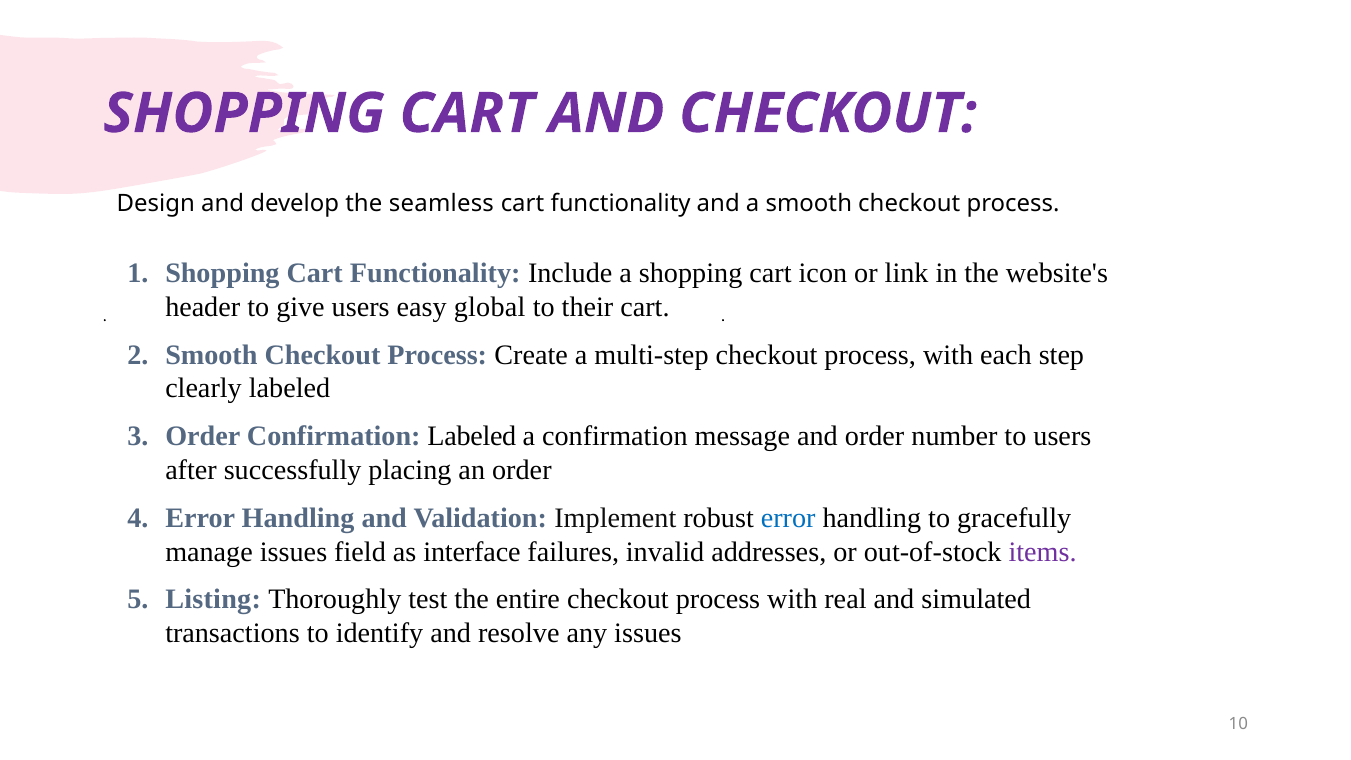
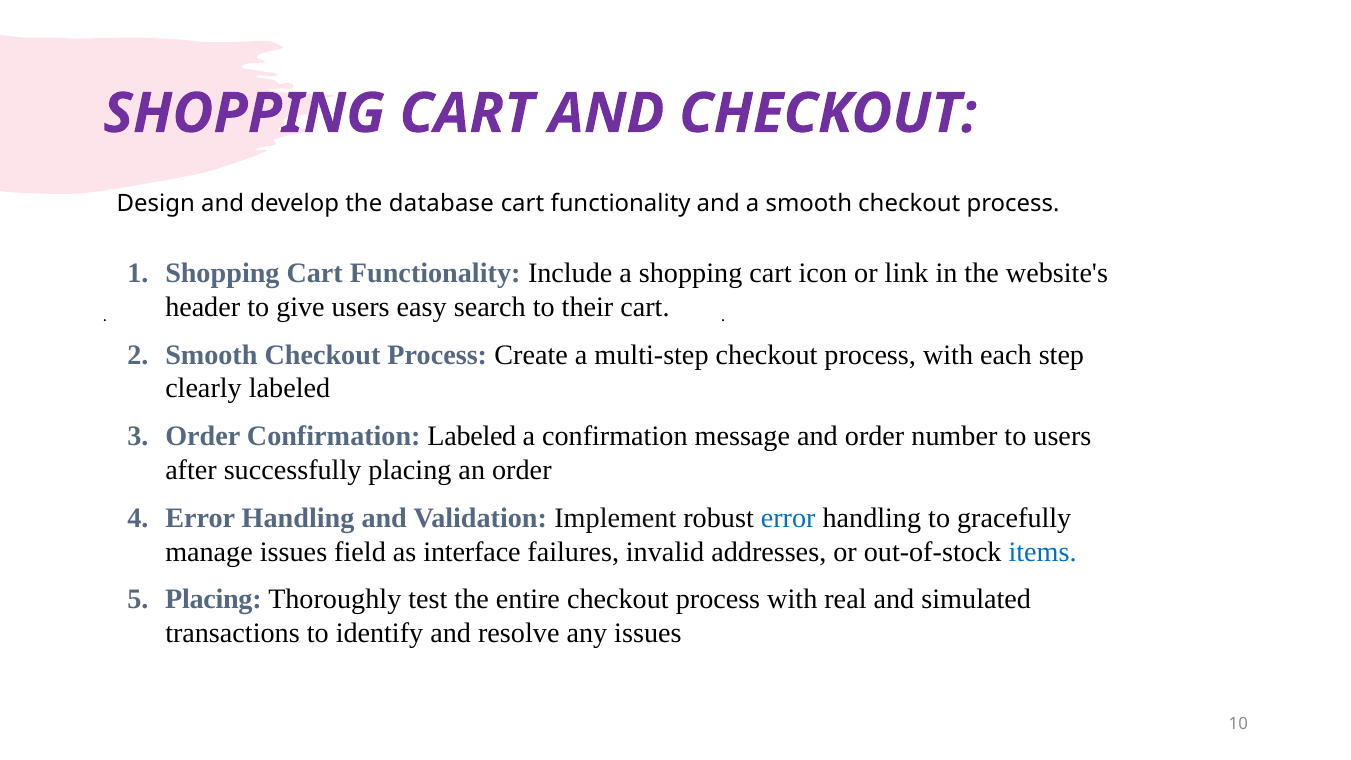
seamless: seamless -> database
global: global -> search
items colour: purple -> blue
Listing at (213, 600): Listing -> Placing
